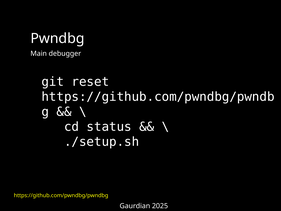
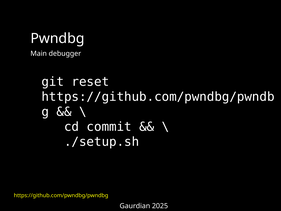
status: status -> commit
